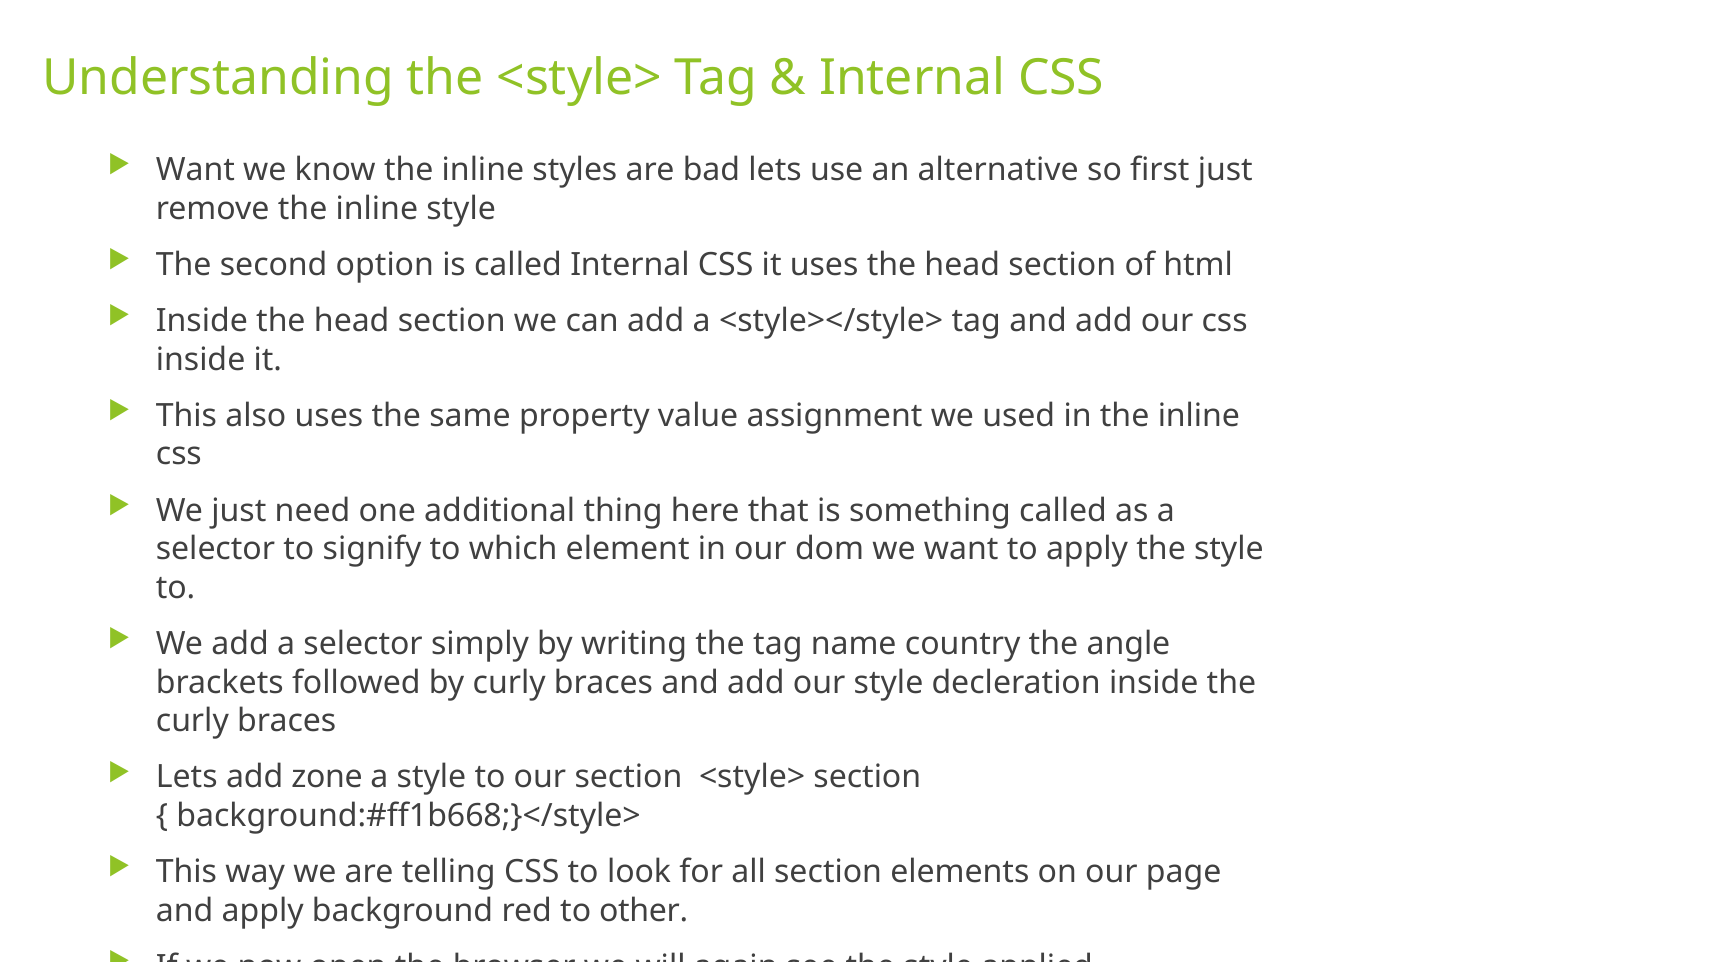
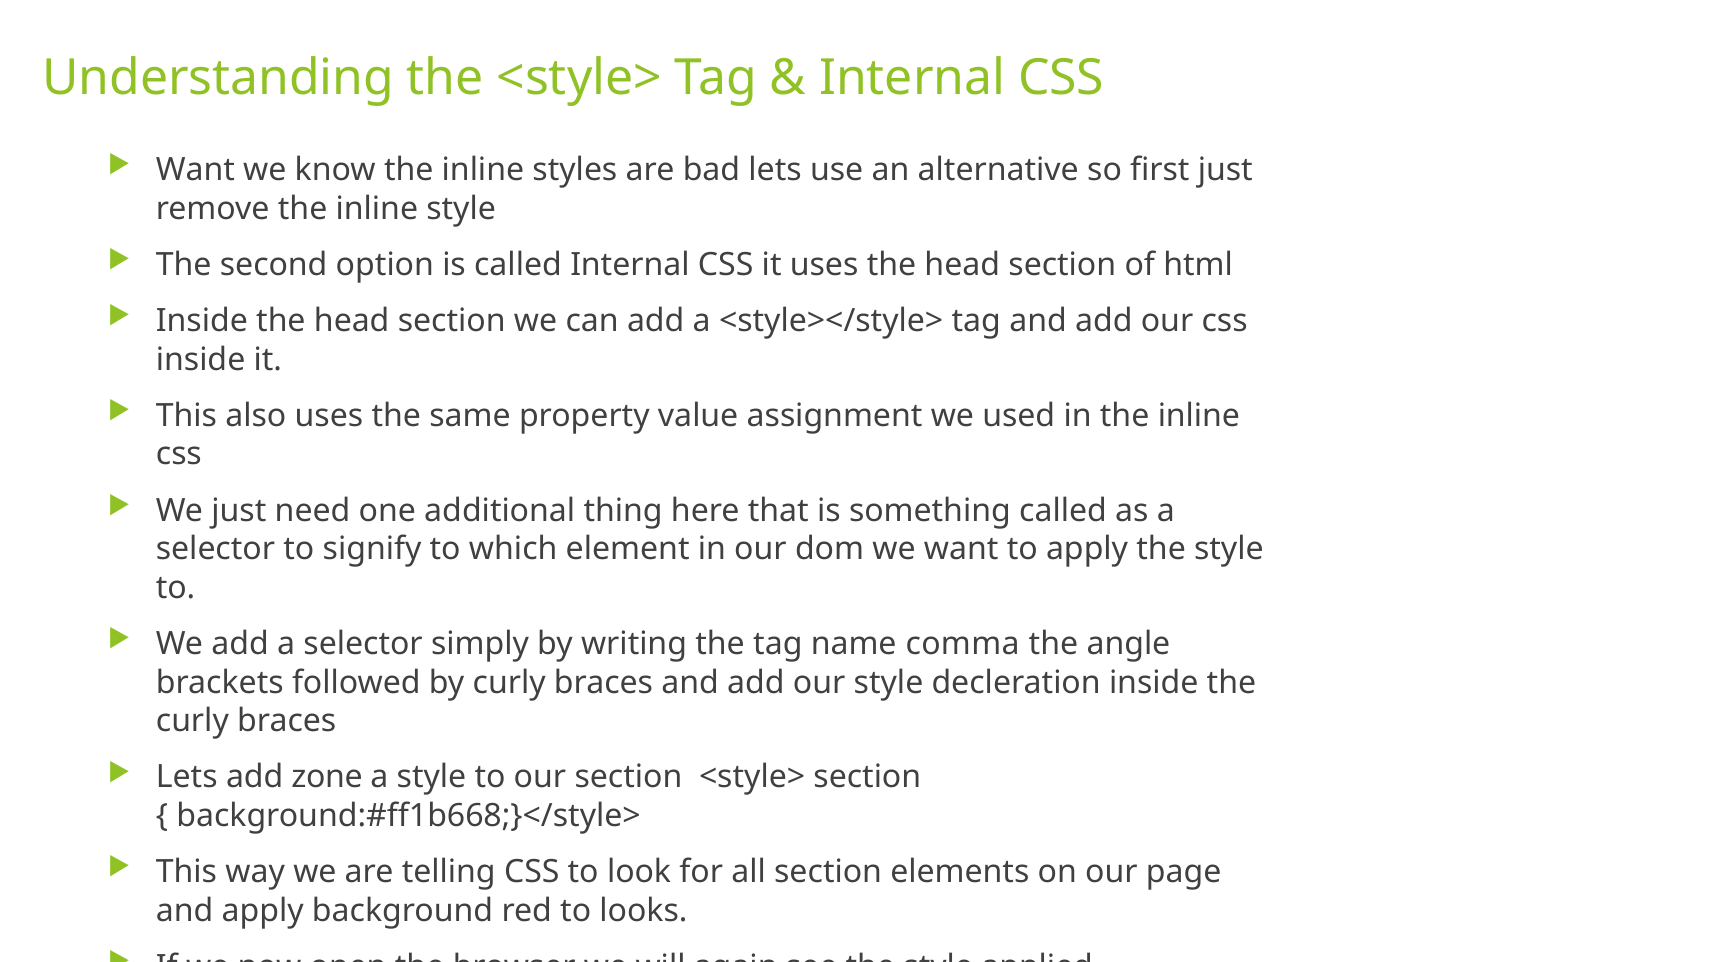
country: country -> comma
other: other -> looks
